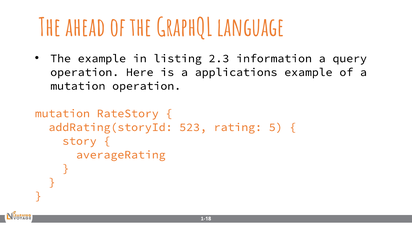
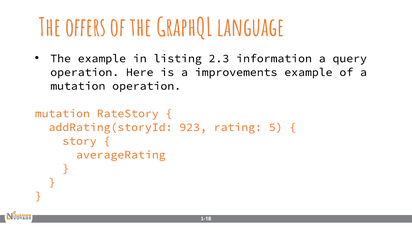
ahead: ahead -> offers
applications: applications -> improvements
523: 523 -> 923
